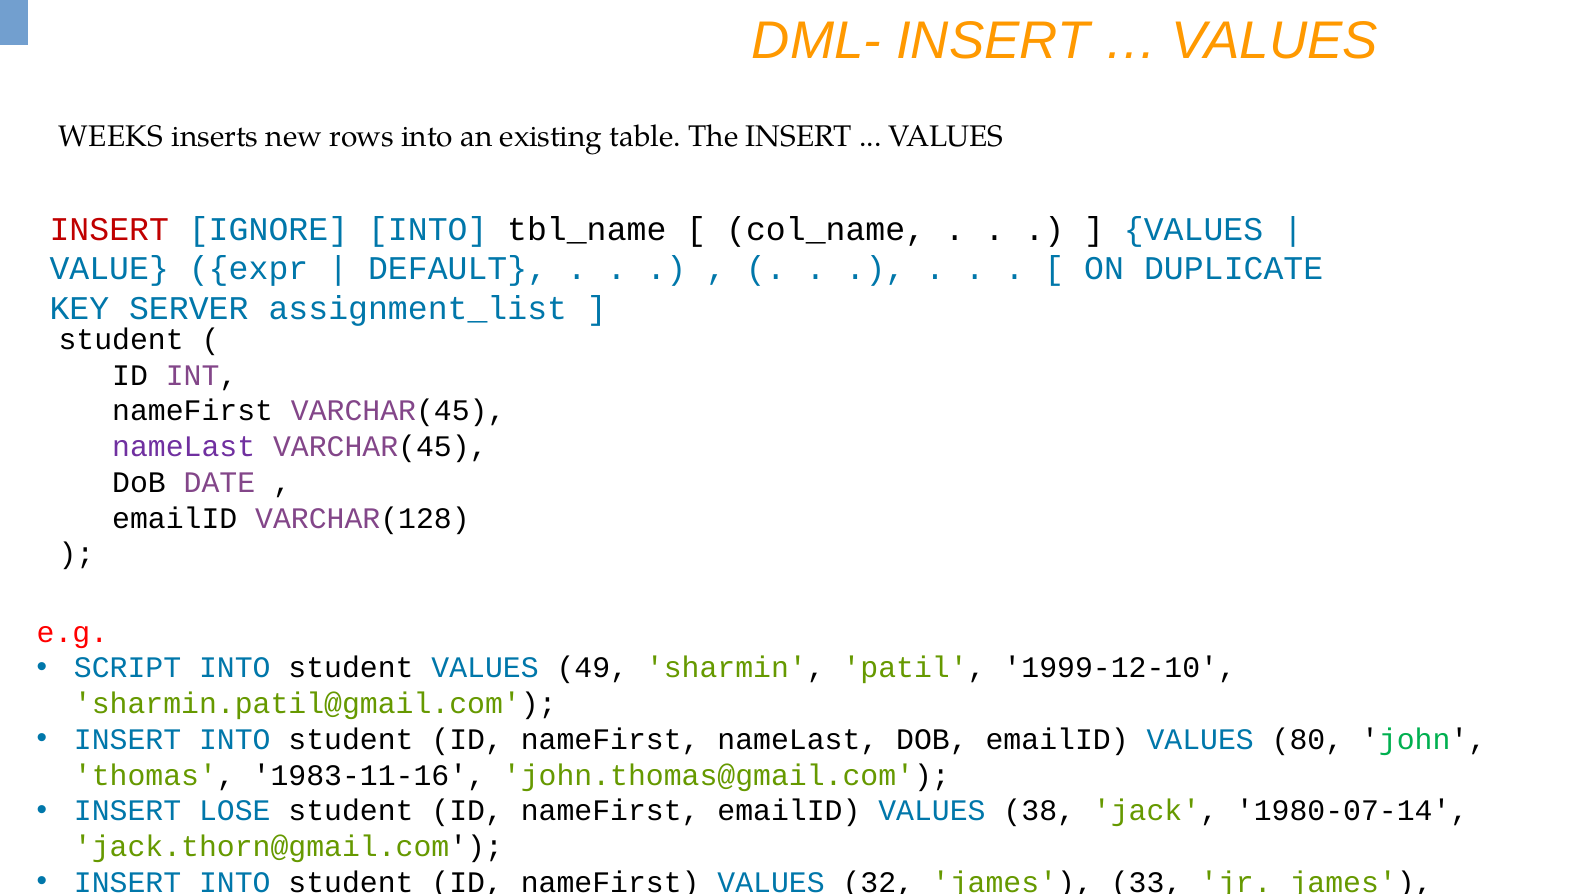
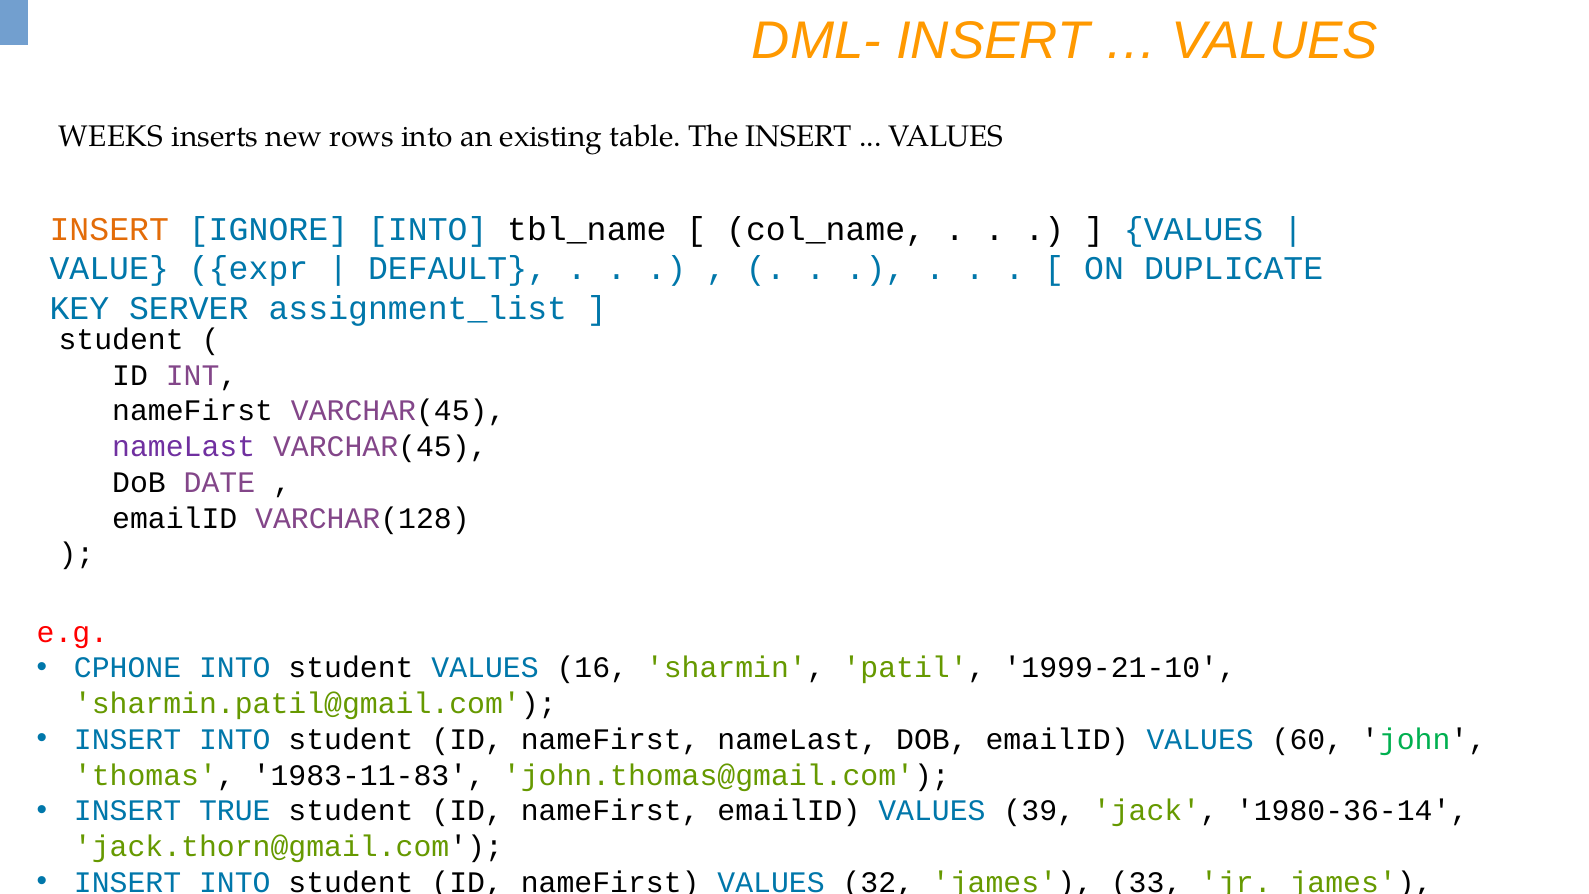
INSERT at (109, 229) colour: red -> orange
SCRIPT: SCRIPT -> CPHONE
49: 49 -> 16
1999-12-10: 1999-12-10 -> 1999-21-10
80: 80 -> 60
1983-11-16: 1983-11-16 -> 1983-11-83
LOSE: LOSE -> TRUE
38: 38 -> 39
1980-07-14: 1980-07-14 -> 1980-36-14
